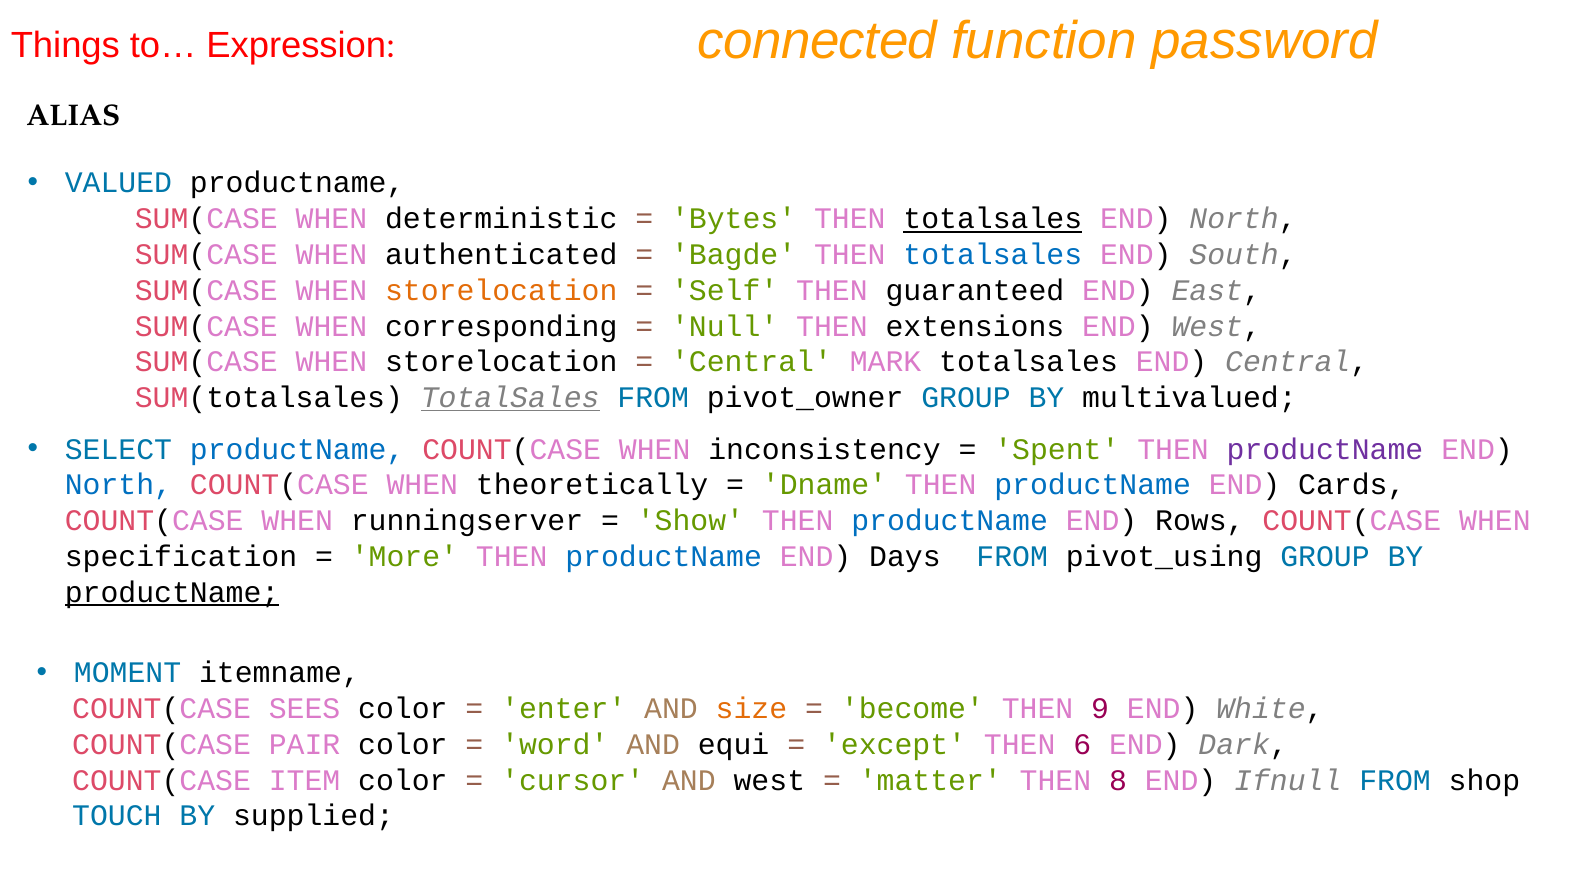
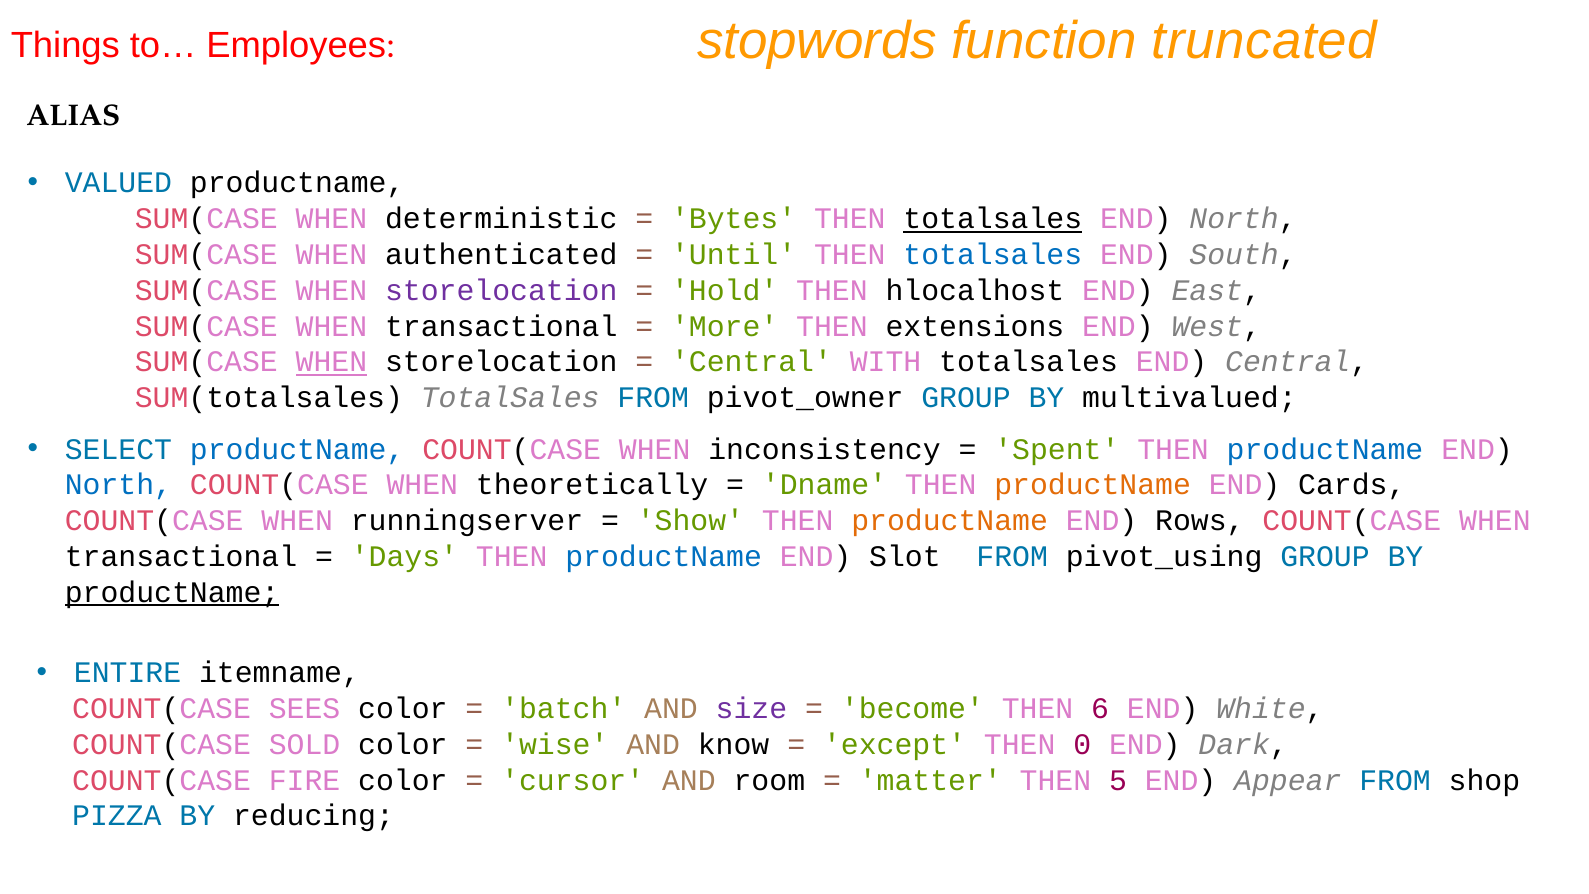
connected: connected -> stopwords
password: password -> truncated
Expression: Expression -> Employees
Bagde: Bagde -> Until
storelocation at (501, 290) colour: orange -> purple
Self: Self -> Hold
guaranteed: guaranteed -> hlocalhost
SUM(CASE WHEN corresponding: corresponding -> transactional
Null: Null -> More
WHEN at (331, 362) underline: none -> present
MARK: MARK -> WITH
TotalSales at (510, 398) underline: present -> none
productName at (1325, 449) colour: purple -> blue
productName at (1093, 485) colour: blue -> orange
productName at (950, 521) colour: blue -> orange
specification at (181, 556): specification -> transactional
More: More -> Days
Days: Days -> Slot
MOMENT: MOMENT -> ENTIRE
enter: enter -> batch
size colour: orange -> purple
9: 9 -> 6
PAIR: PAIR -> SOLD
word: word -> wise
equi: equi -> know
6: 6 -> 0
ITEM: ITEM -> FIRE
AND west: west -> room
8: 8 -> 5
Ifnull: Ifnull -> Appear
TOUCH: TOUCH -> PIZZA
supplied: supplied -> reducing
